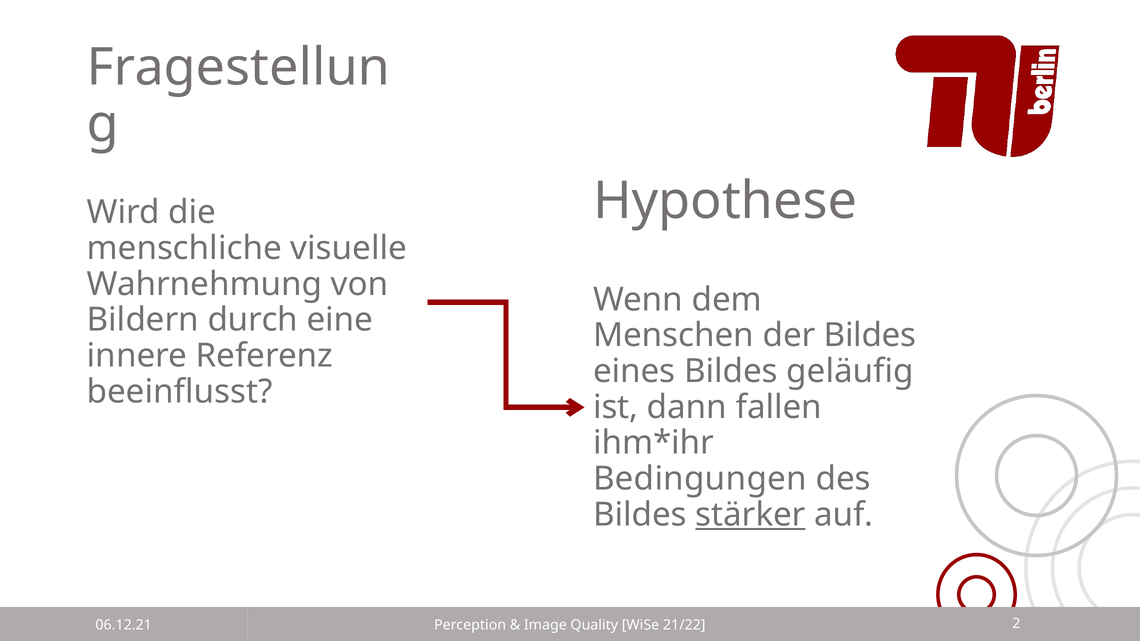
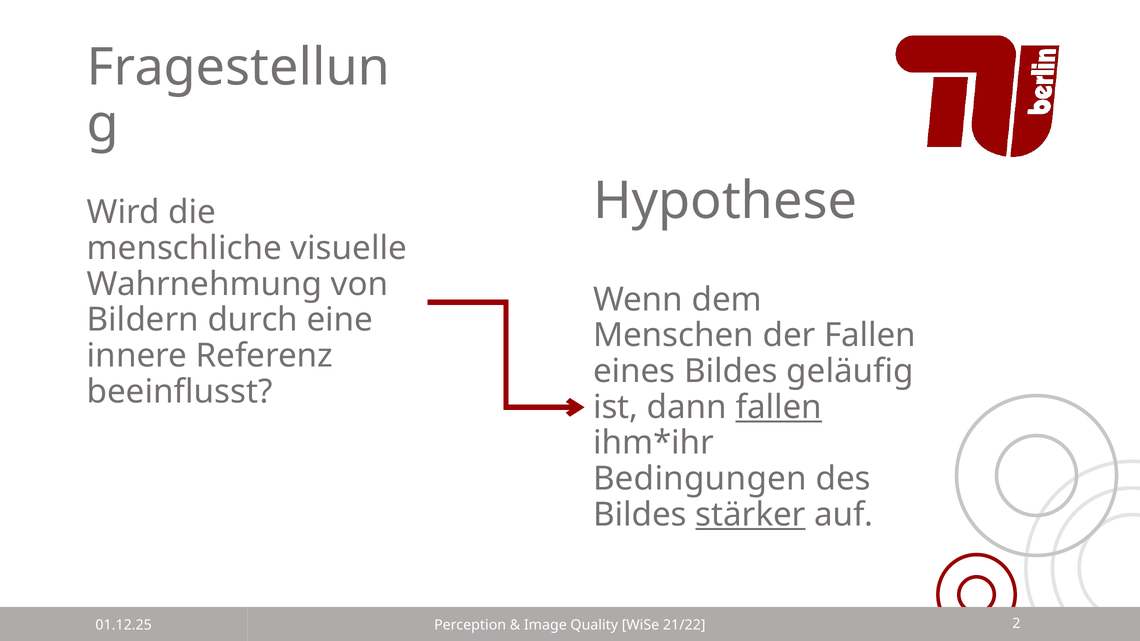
der Bildes: Bildes -> Fallen
fallen at (779, 407) underline: none -> present
06.12.21: 06.12.21 -> 01.12.25
